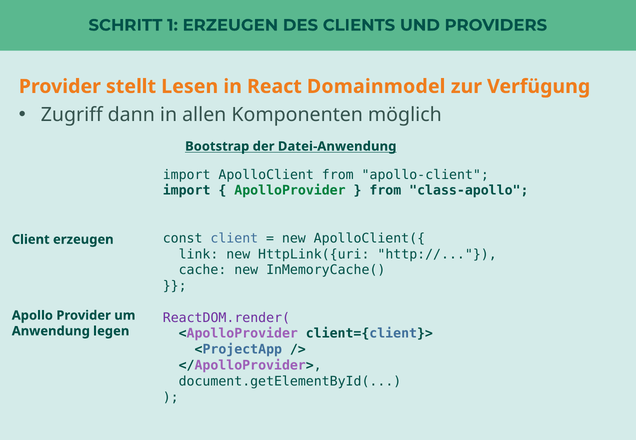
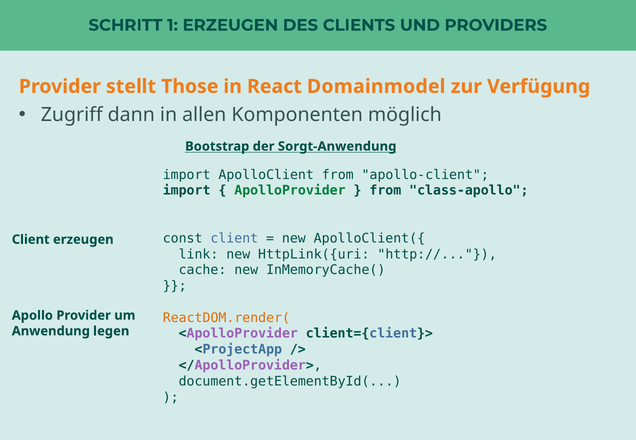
Lesen: Lesen -> Those
Datei-Anwendung: Datei-Anwendung -> Sorgt-Anwendung
ReactDOM.render( colour: purple -> orange
